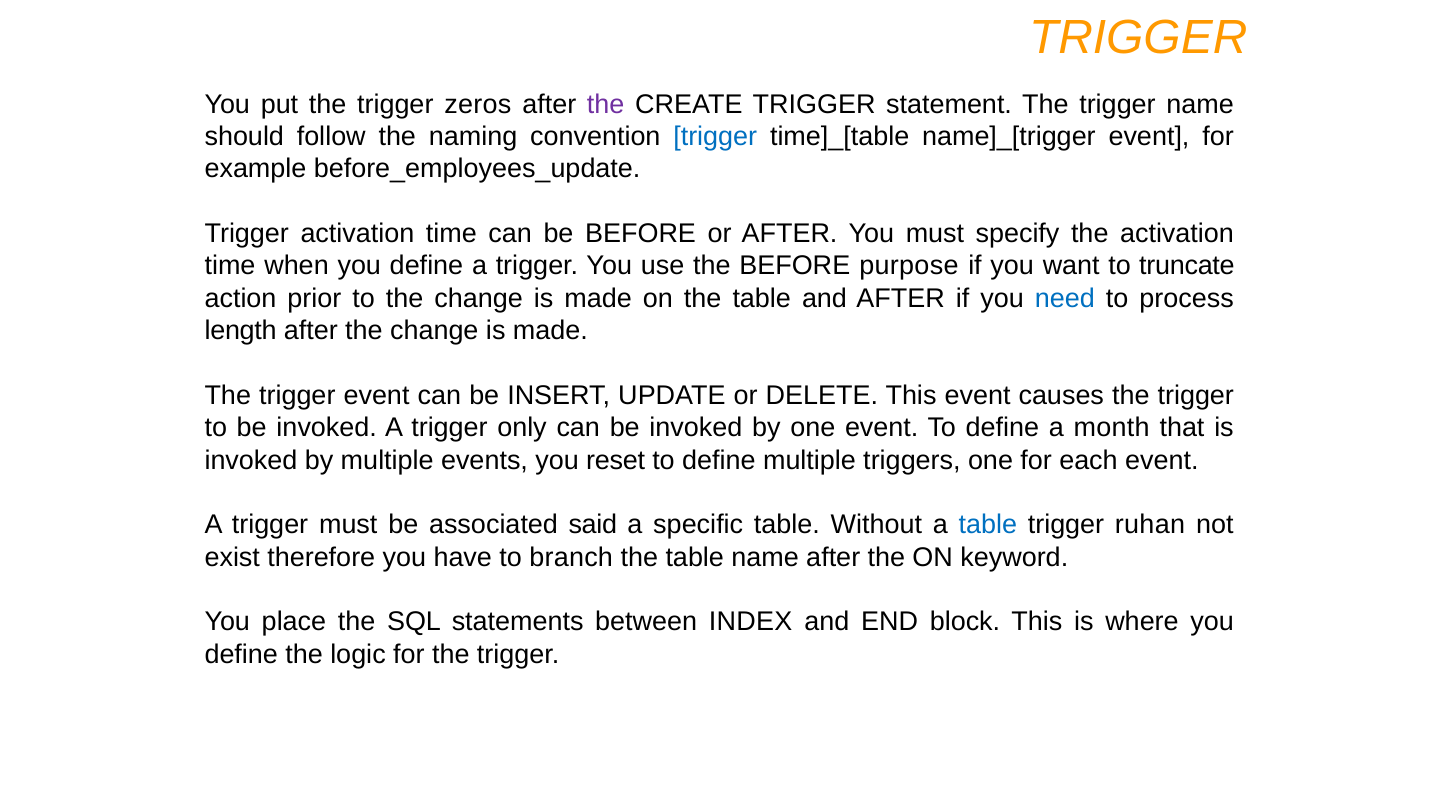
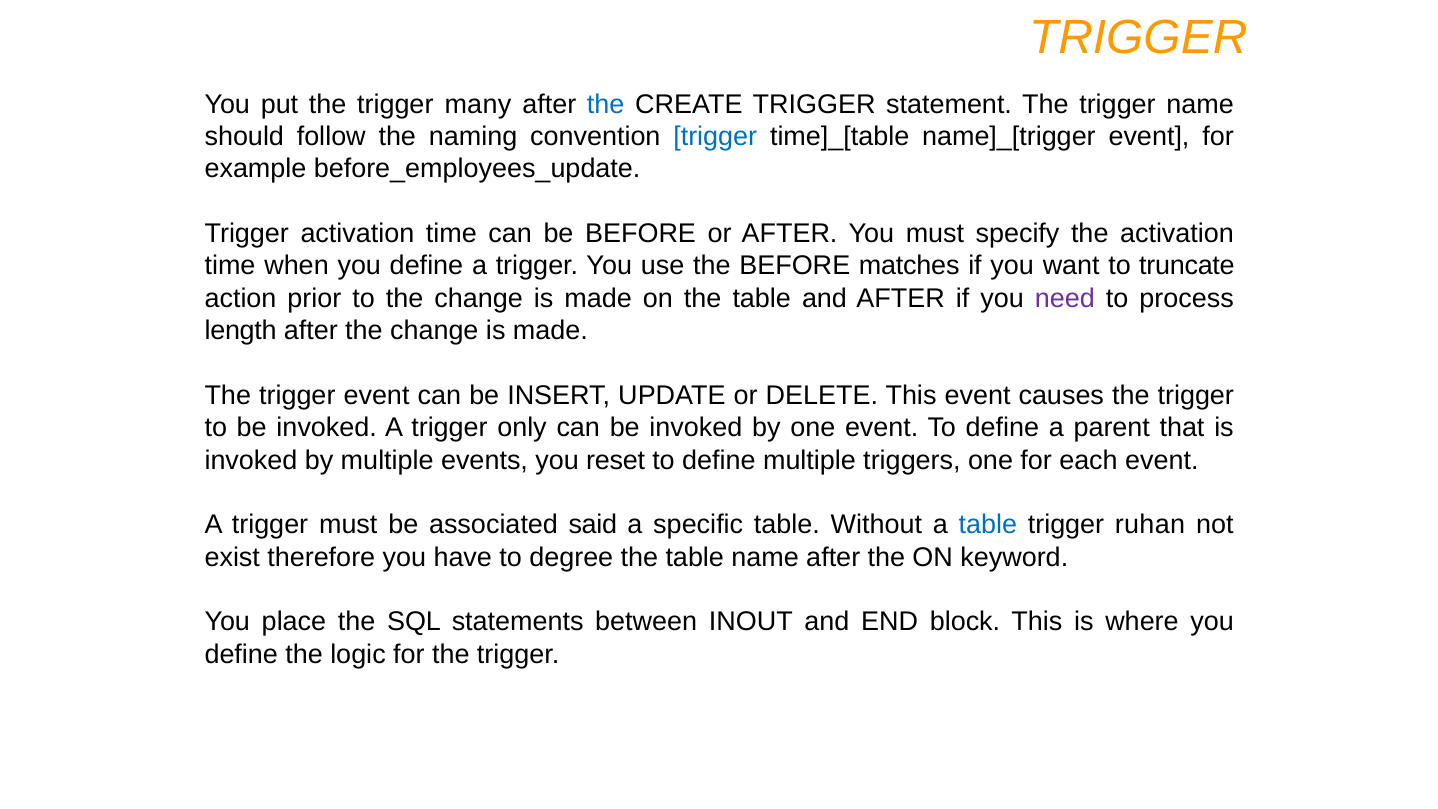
zeros: zeros -> many
the at (606, 104) colour: purple -> blue
purpose: purpose -> matches
need colour: blue -> purple
month: month -> parent
branch: branch -> degree
INDEX: INDEX -> INOUT
